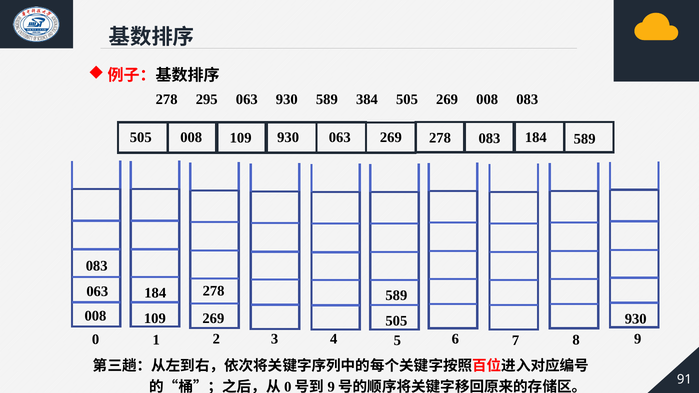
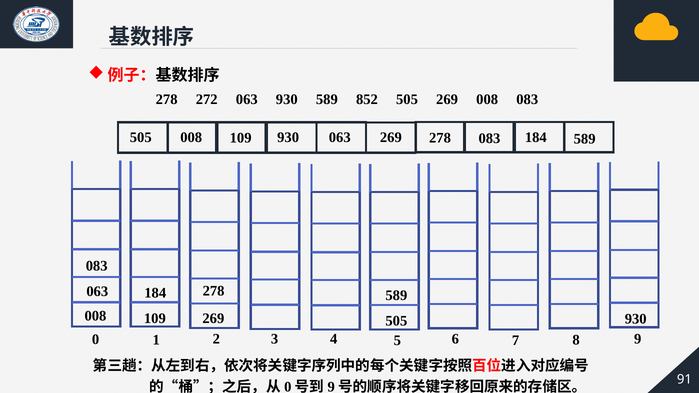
295: 295 -> 272
384: 384 -> 852
